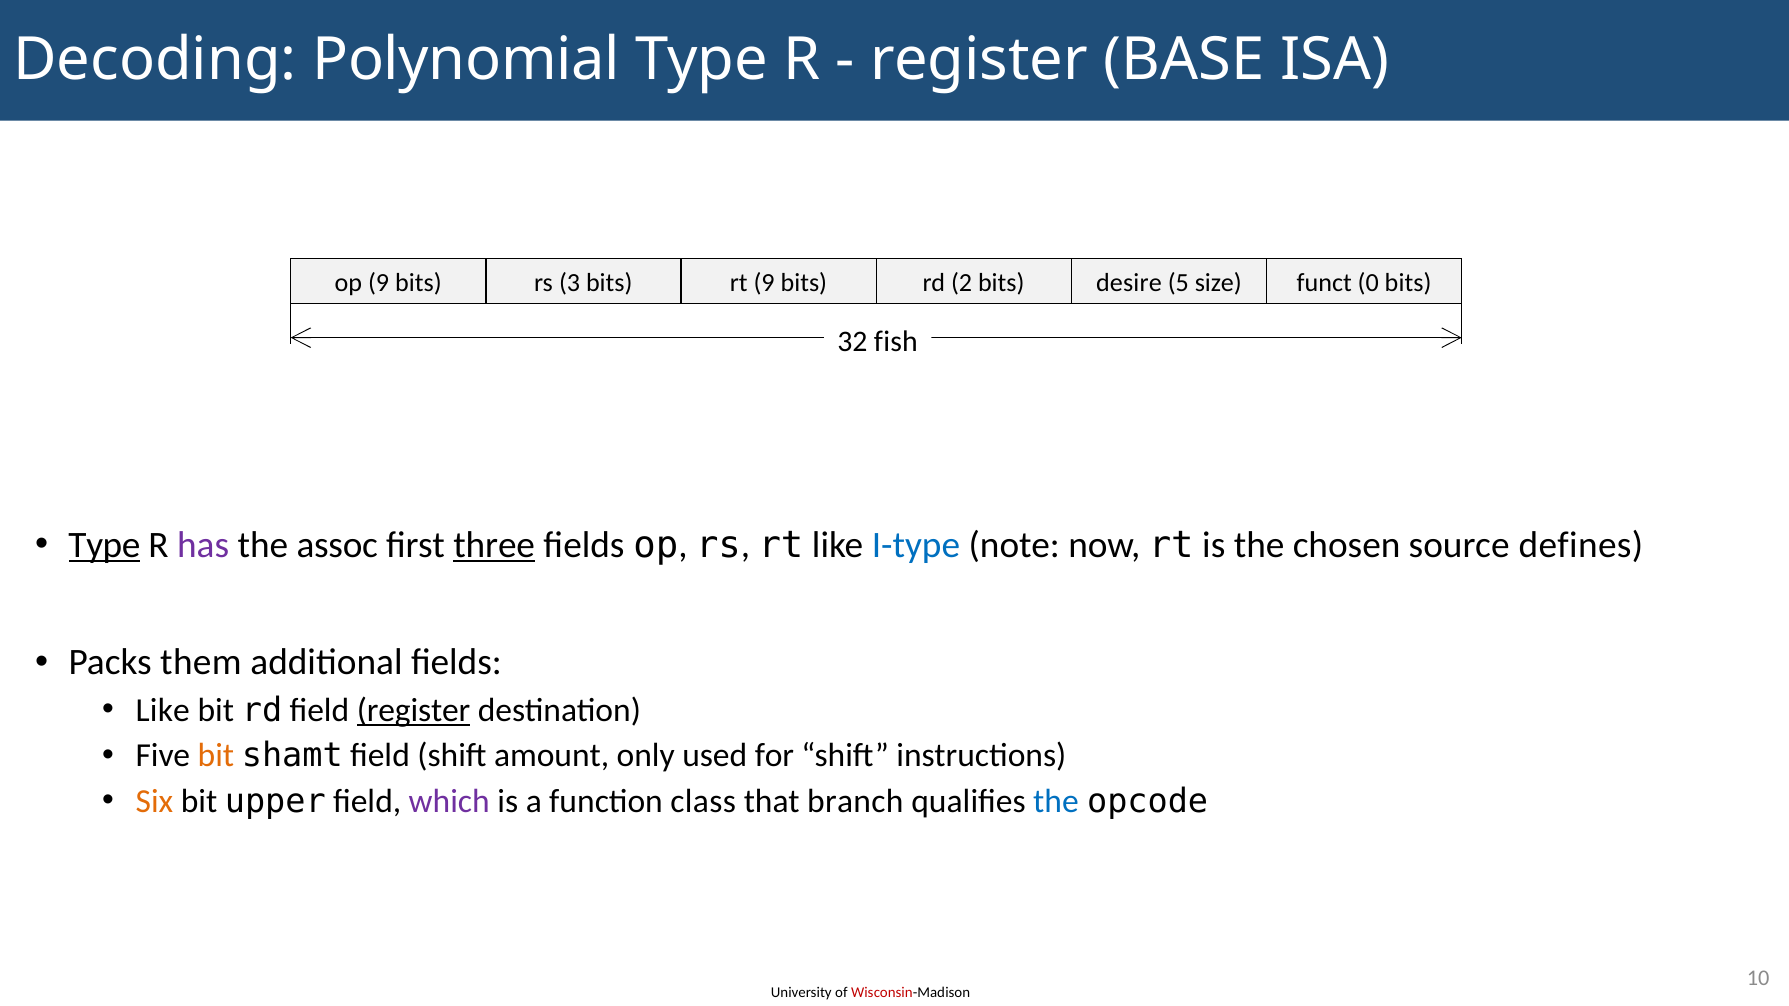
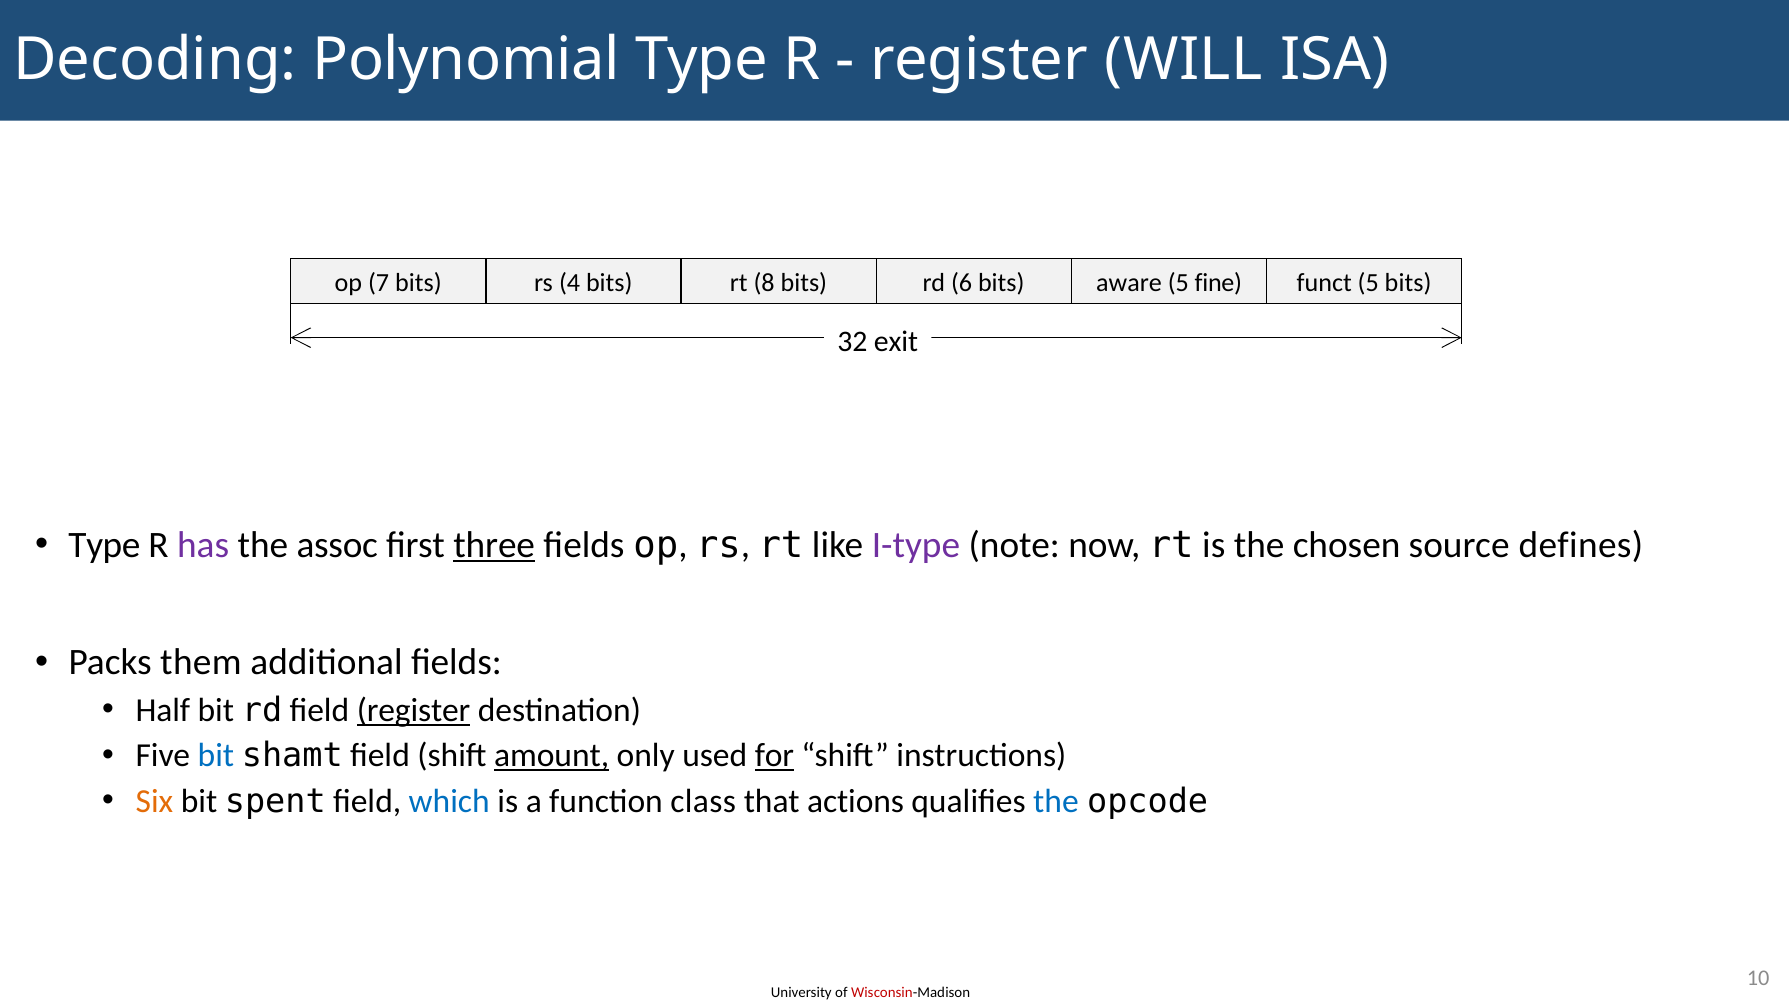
BASE: BASE -> WILL
op 9: 9 -> 7
3: 3 -> 4
rt 9: 9 -> 8
2: 2 -> 6
desire: desire -> aware
size: size -> fine
funct 0: 0 -> 5
fish: fish -> exit
Type at (104, 545) underline: present -> none
I-type colour: blue -> purple
Like at (163, 710): Like -> Half
bit at (216, 756) colour: orange -> blue
amount underline: none -> present
for underline: none -> present
upper: upper -> spent
which colour: purple -> blue
branch: branch -> actions
